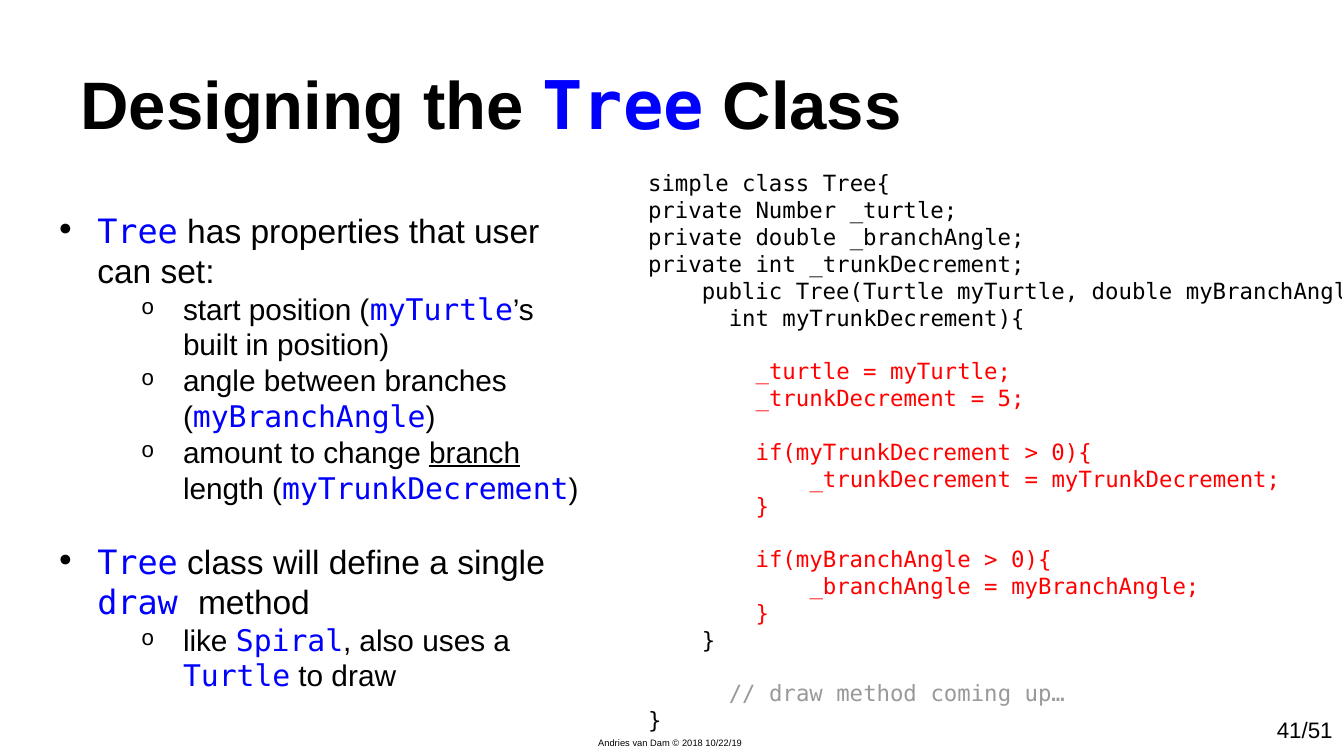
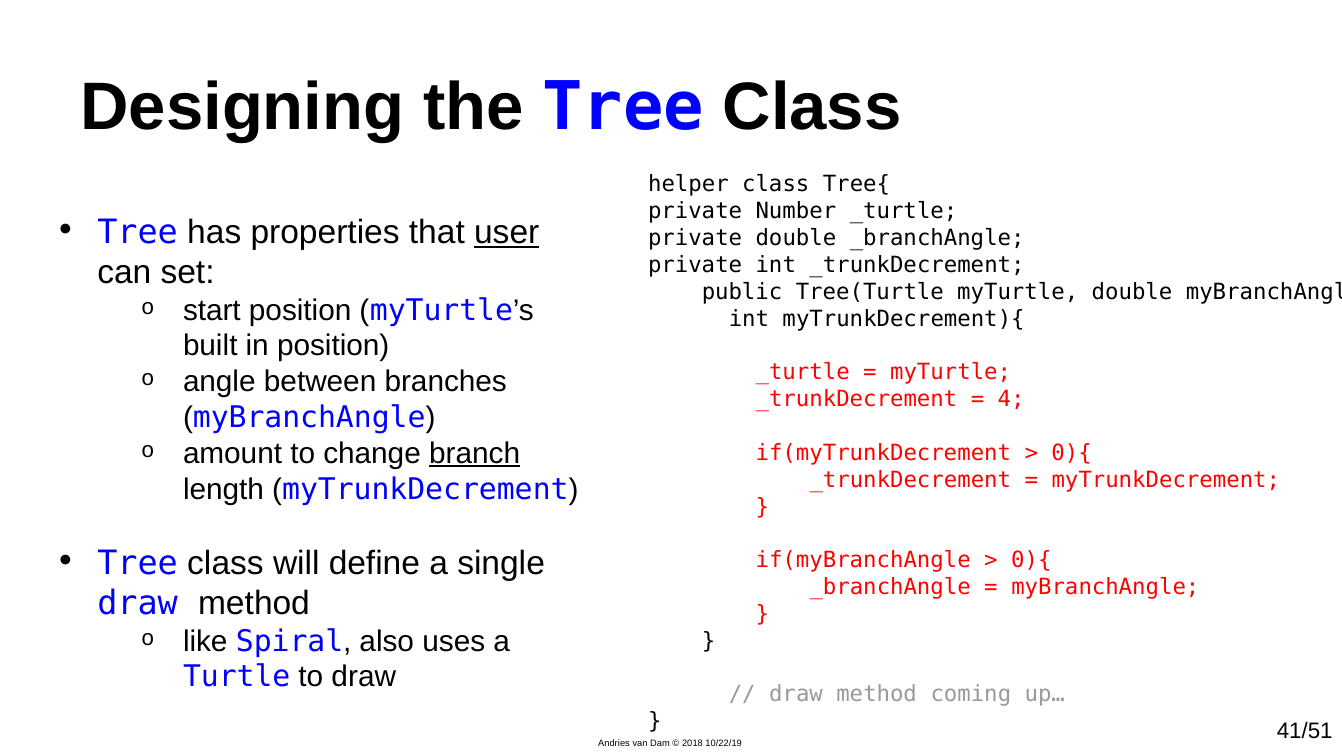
simple: simple -> helper
user underline: none -> present
5: 5 -> 4
